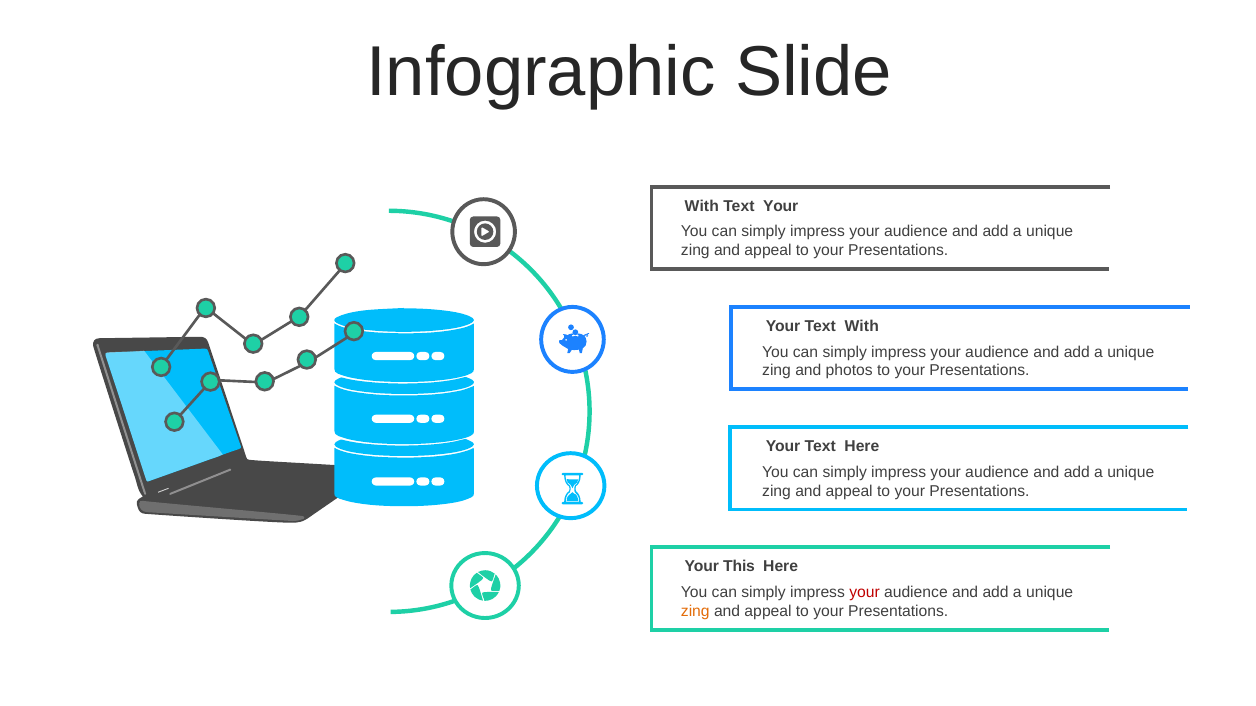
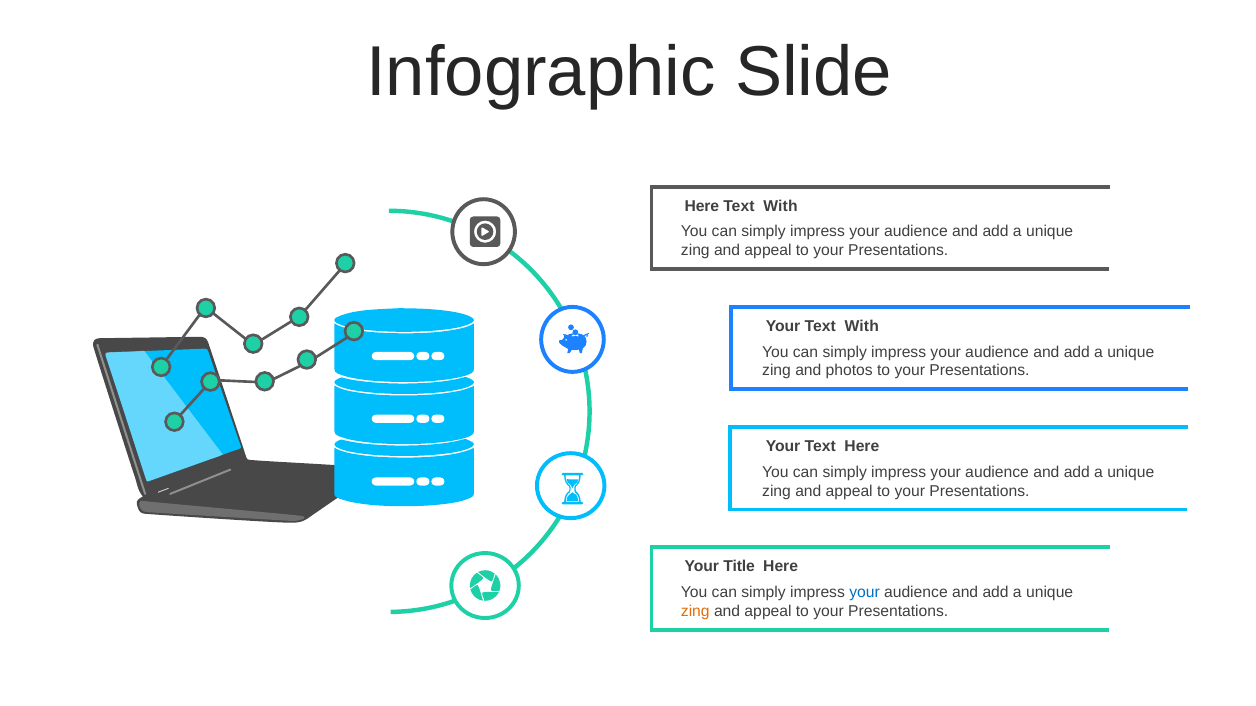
With at (702, 206): With -> Here
Your at (781, 206): Your -> With
This: This -> Title
your at (865, 593) colour: red -> blue
